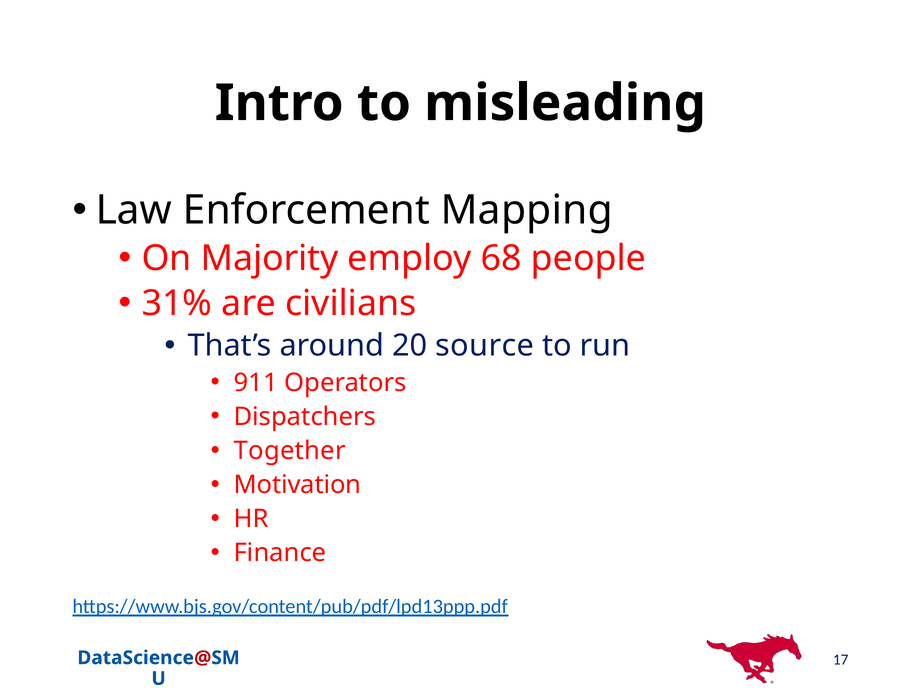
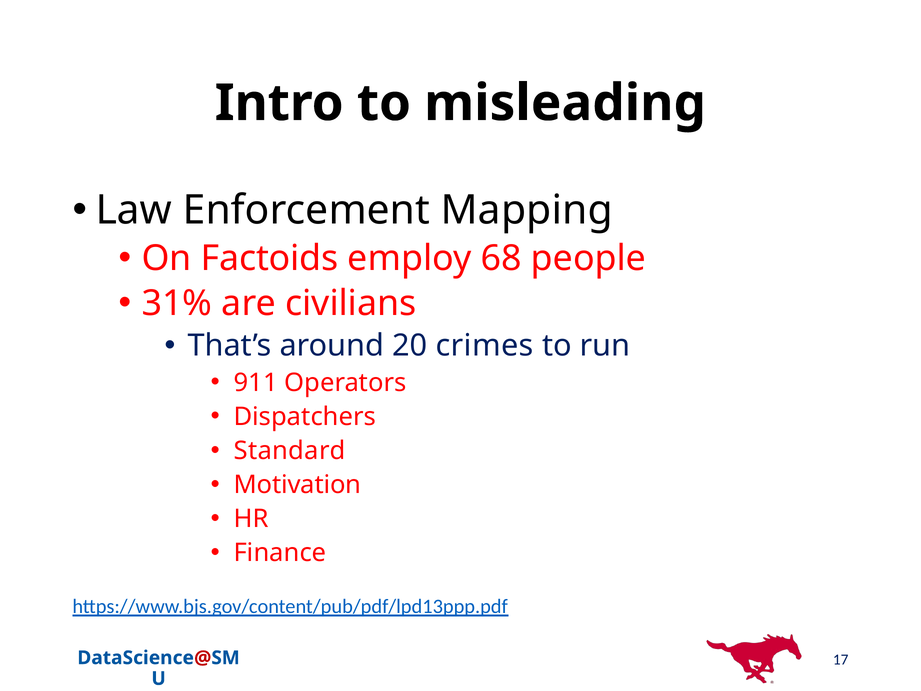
Majority: Majority -> Factoids
source: source -> crimes
Together: Together -> Standard
